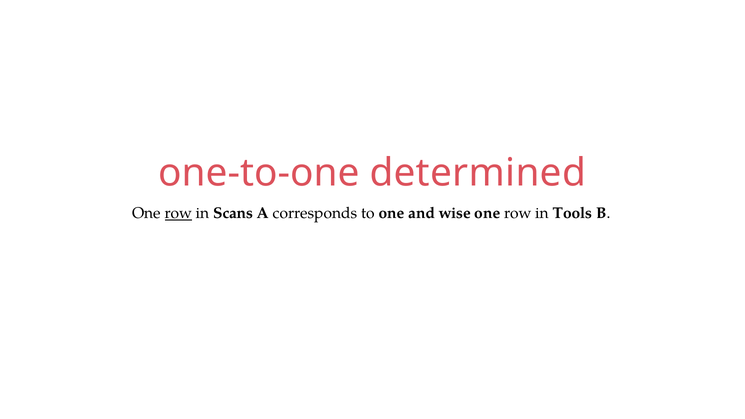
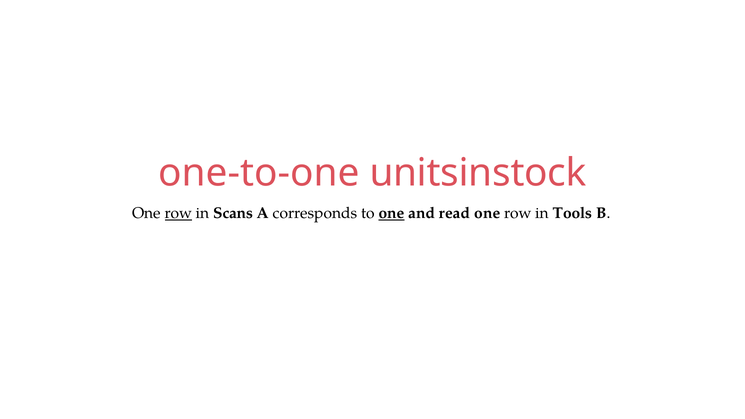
determined: determined -> unitsinstock
one at (391, 213) underline: none -> present
wise: wise -> read
